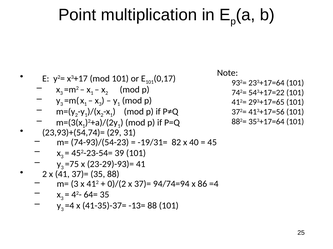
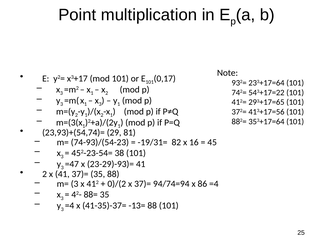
31: 31 -> 81
40: 40 -> 16
39: 39 -> 38
=75: =75 -> =47
64=: 64= -> 88=
